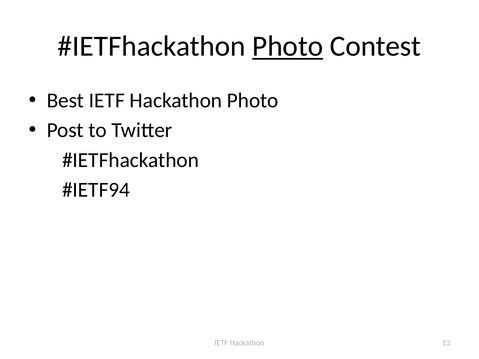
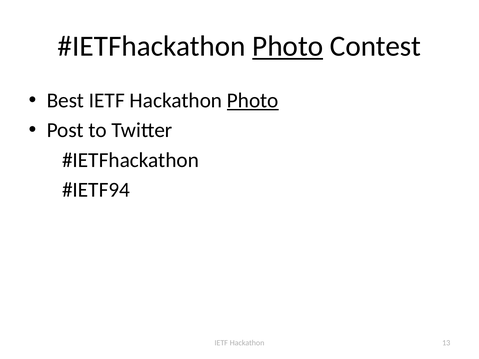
Photo at (253, 101) underline: none -> present
